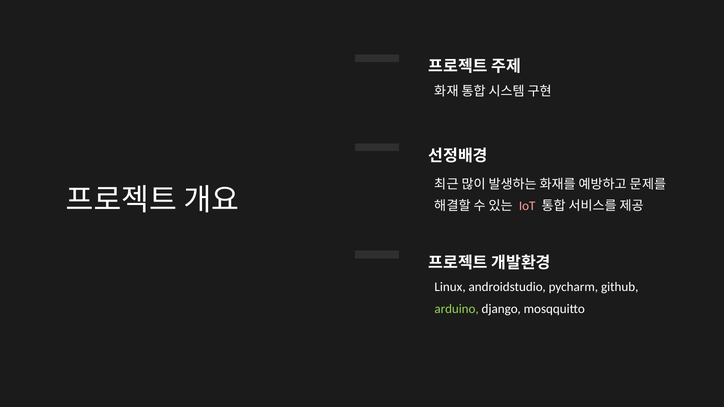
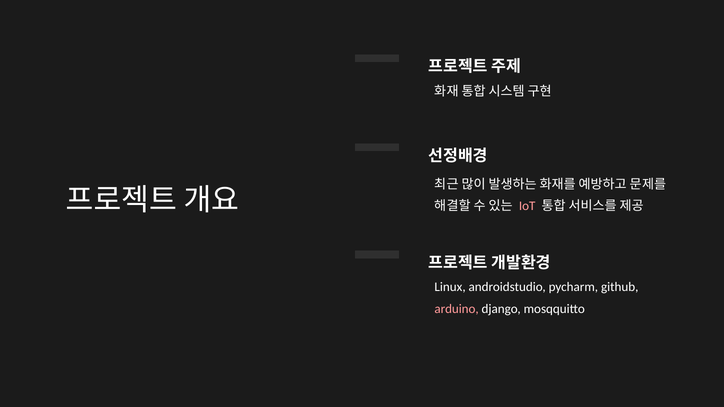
arduino colour: light green -> pink
